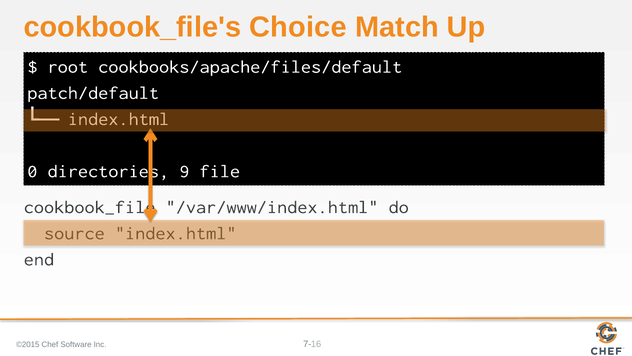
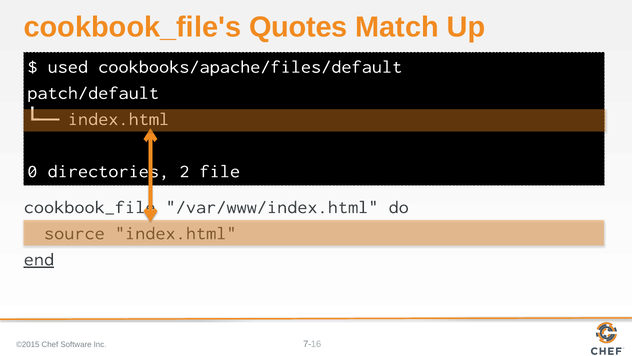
Choice: Choice -> Quotes
root: root -> used
9: 9 -> 2
end underline: none -> present
